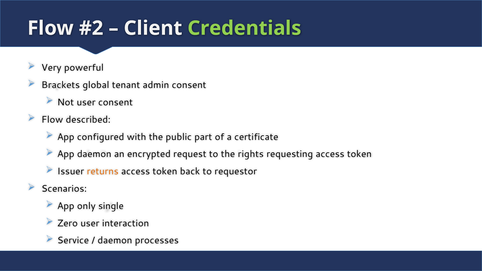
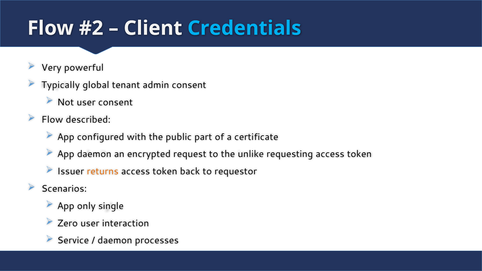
Credentials colour: light green -> light blue
Brackets: Brackets -> Typically
rights: rights -> unlike
